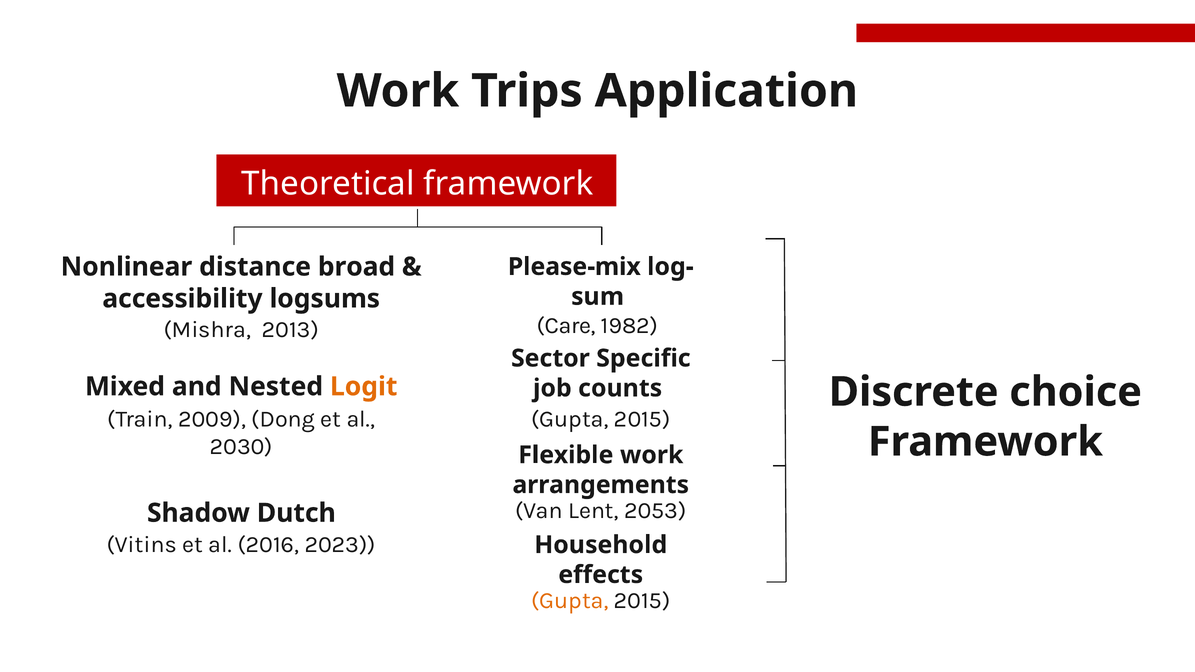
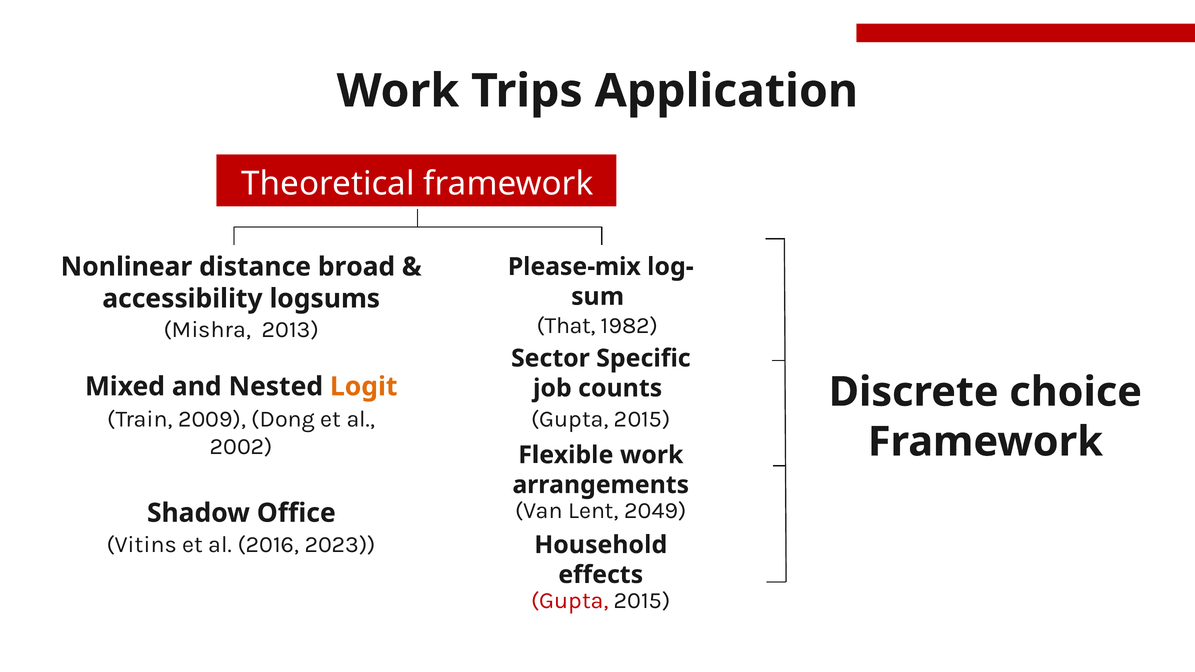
Care: Care -> That
2030: 2030 -> 2002
2053: 2053 -> 2049
Dutch: Dutch -> Office
Gupta at (570, 601) colour: orange -> red
